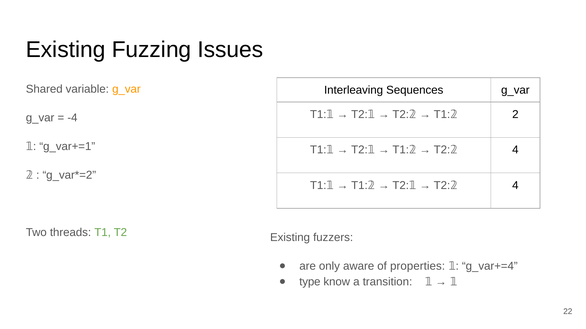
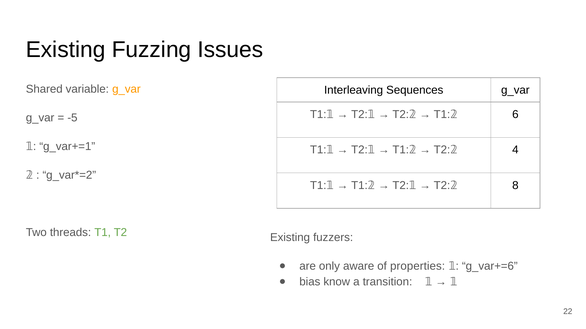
2: 2 -> 6
-4: -4 -> -5
𝟙 𝟚 4: 4 -> 8
g_var+=4: g_var+=4 -> g_var+=6
type: type -> bias
